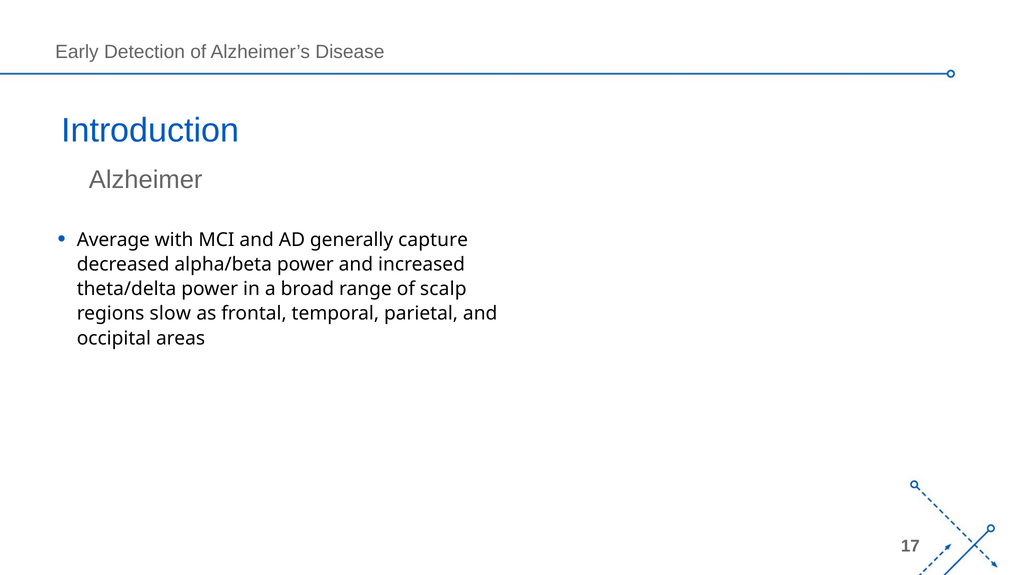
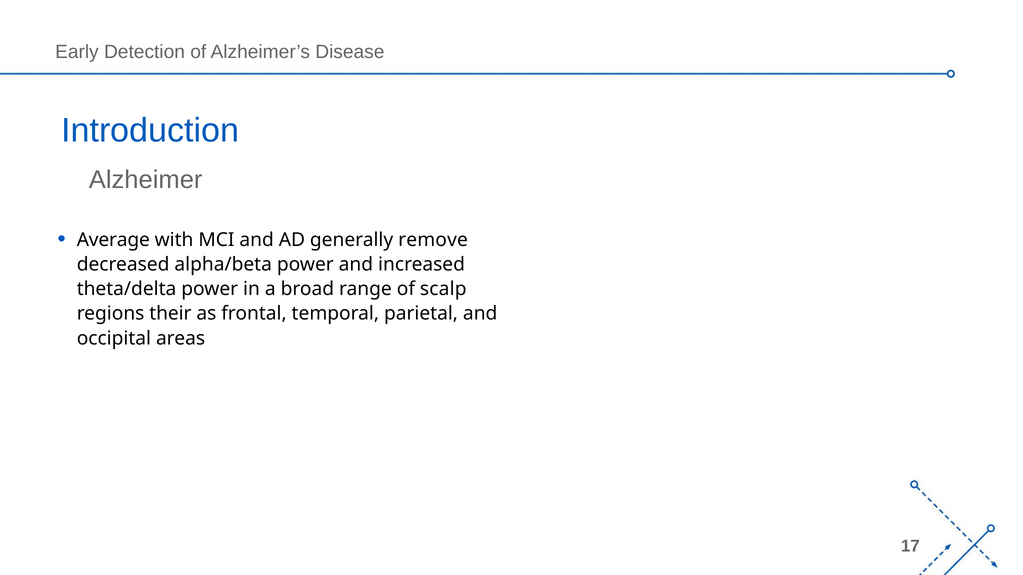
capture: capture -> remove
slow: slow -> their
